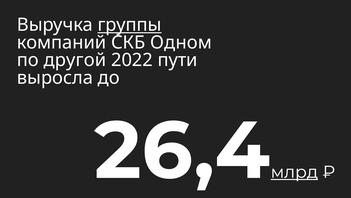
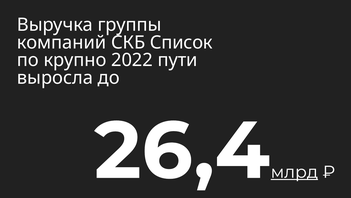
группы underline: present -> none
Одном: Одном -> Список
другой: другой -> крупно
